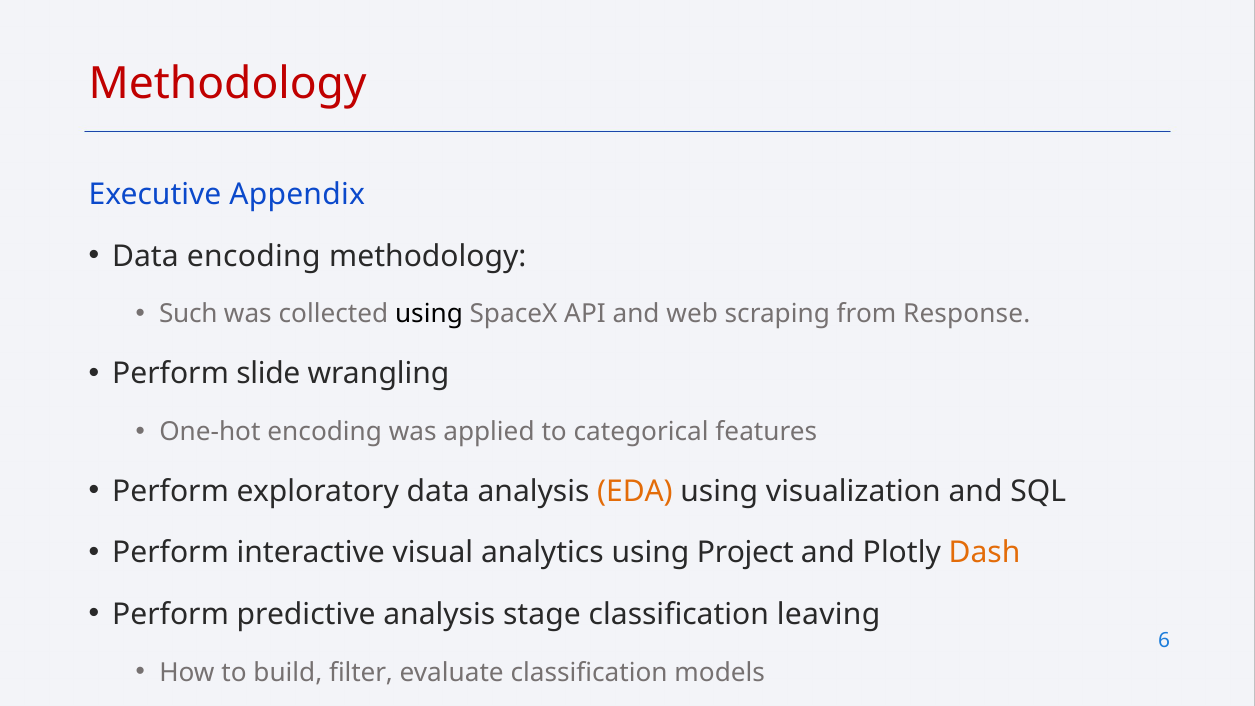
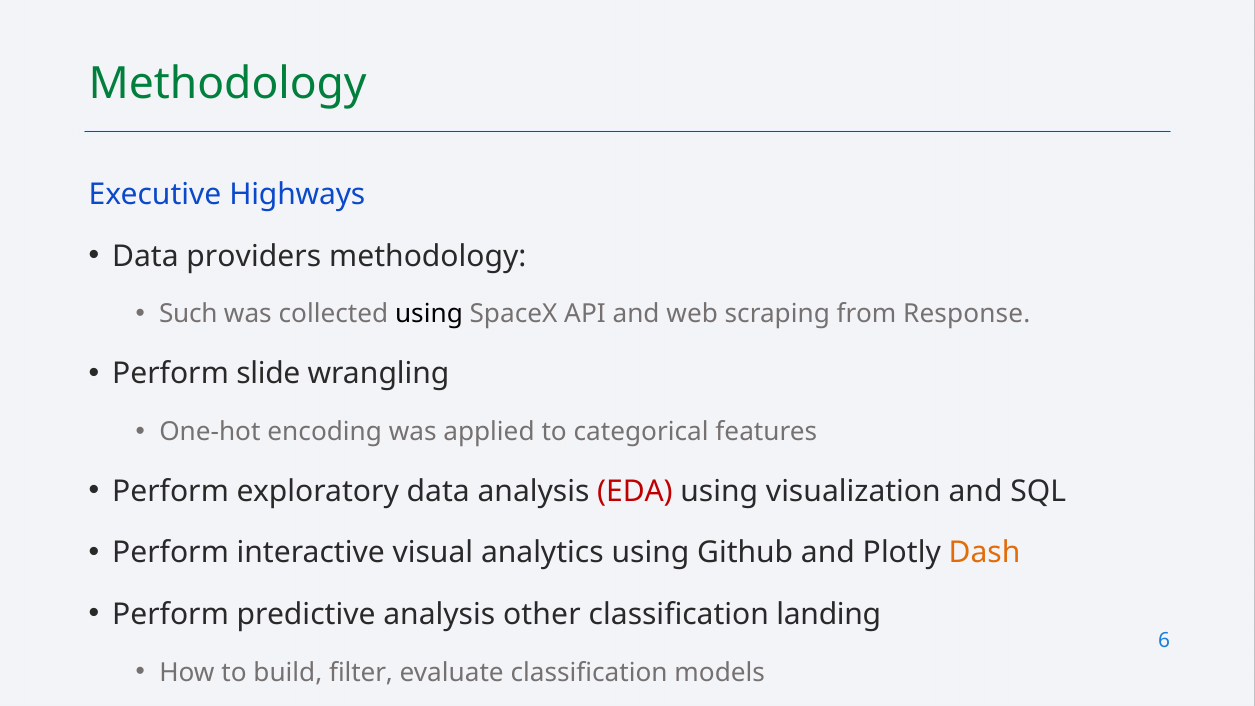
Methodology at (228, 84) colour: red -> green
Appendix: Appendix -> Highways
Data encoding: encoding -> providers
EDA colour: orange -> red
Project: Project -> Github
stage: stage -> other
leaving: leaving -> landing
